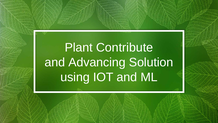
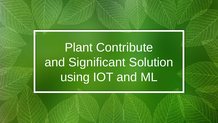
Advancing: Advancing -> Significant
